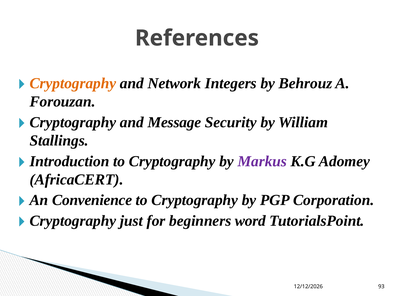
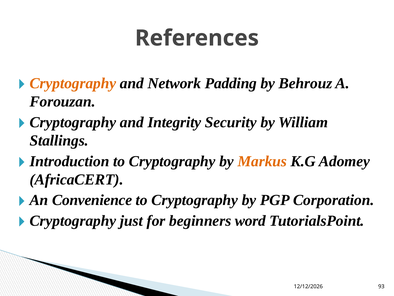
Integers: Integers -> Padding
Message: Message -> Integrity
Markus colour: purple -> orange
